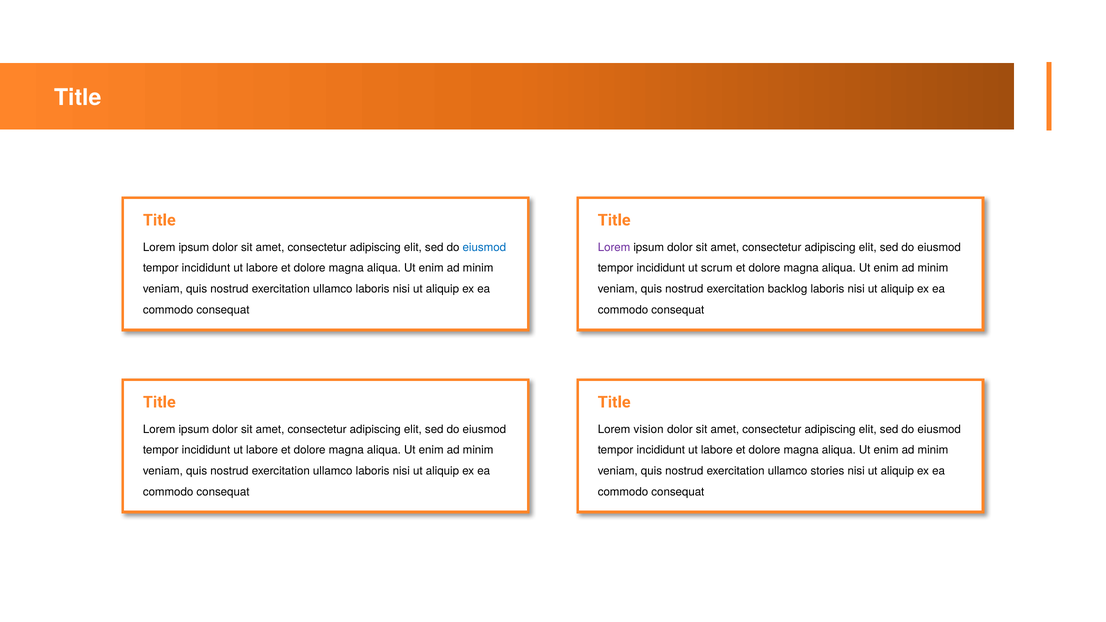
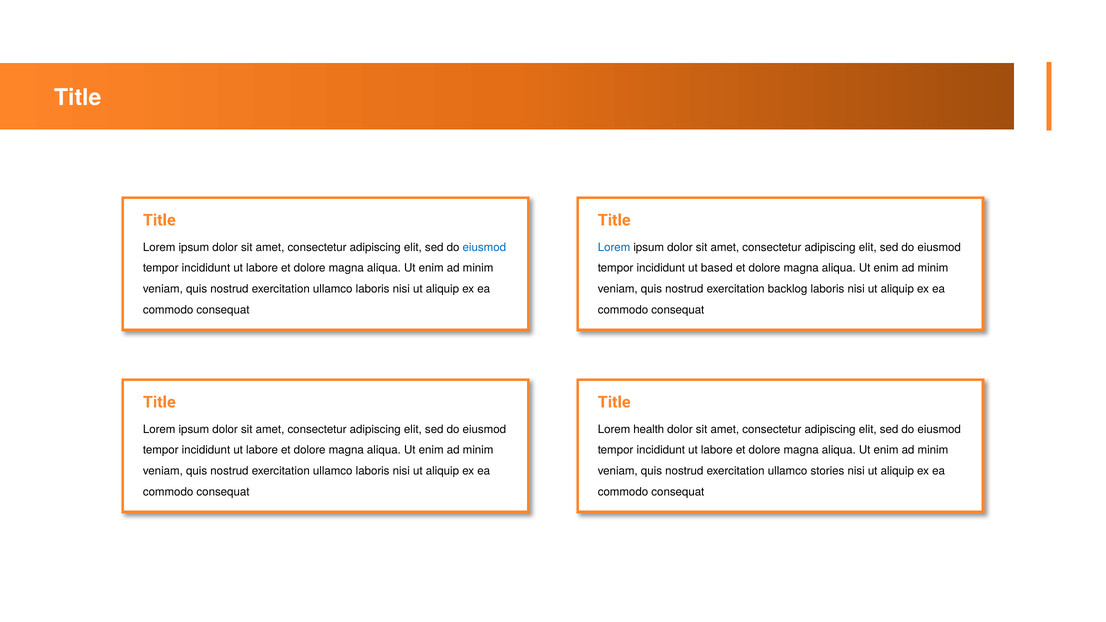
Lorem at (614, 247) colour: purple -> blue
scrum: scrum -> based
vision: vision -> health
